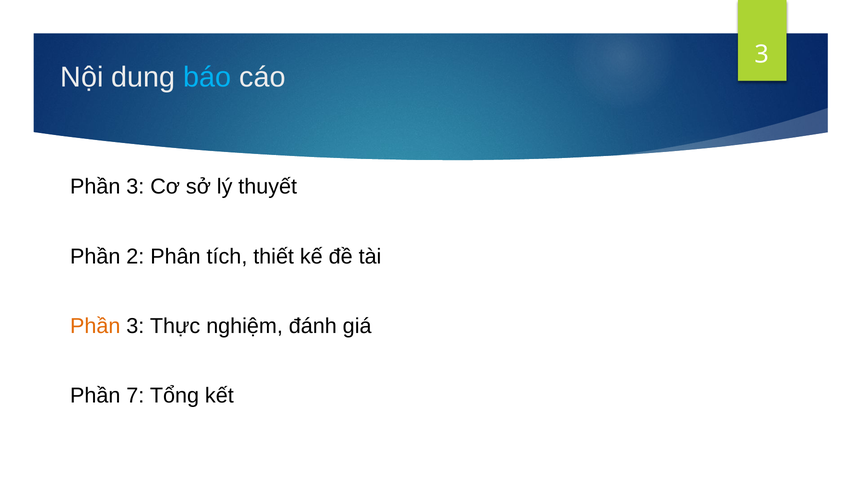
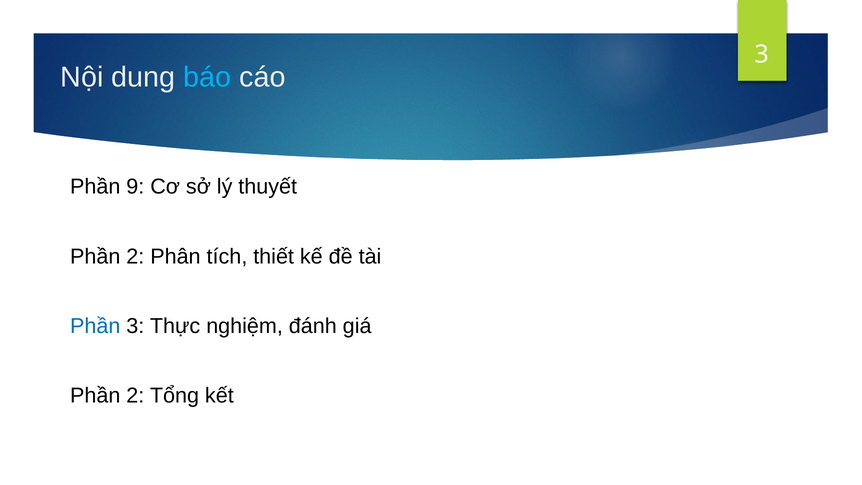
3 at (135, 187): 3 -> 9
Phần at (95, 326) colour: orange -> blue
7 at (135, 396): 7 -> 2
